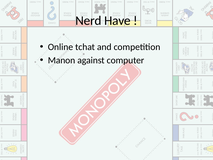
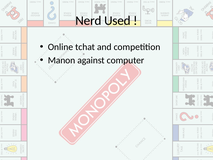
Have: Have -> Used
